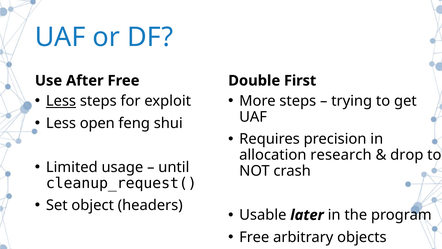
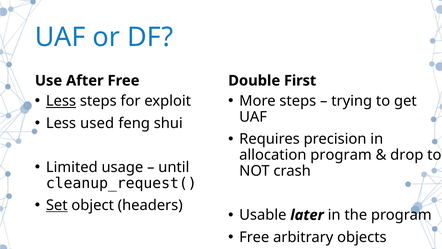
open: open -> used
allocation research: research -> program
Set underline: none -> present
